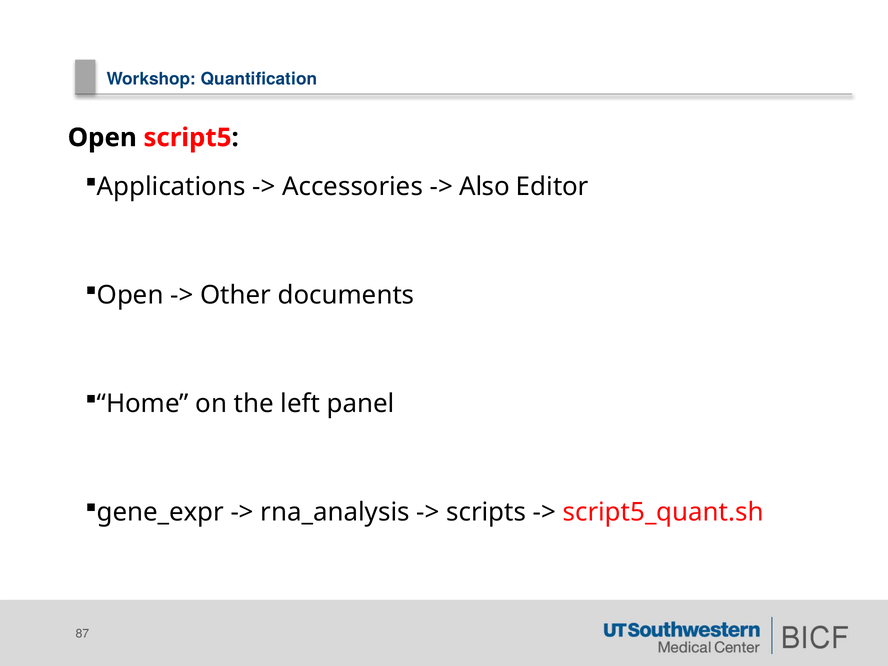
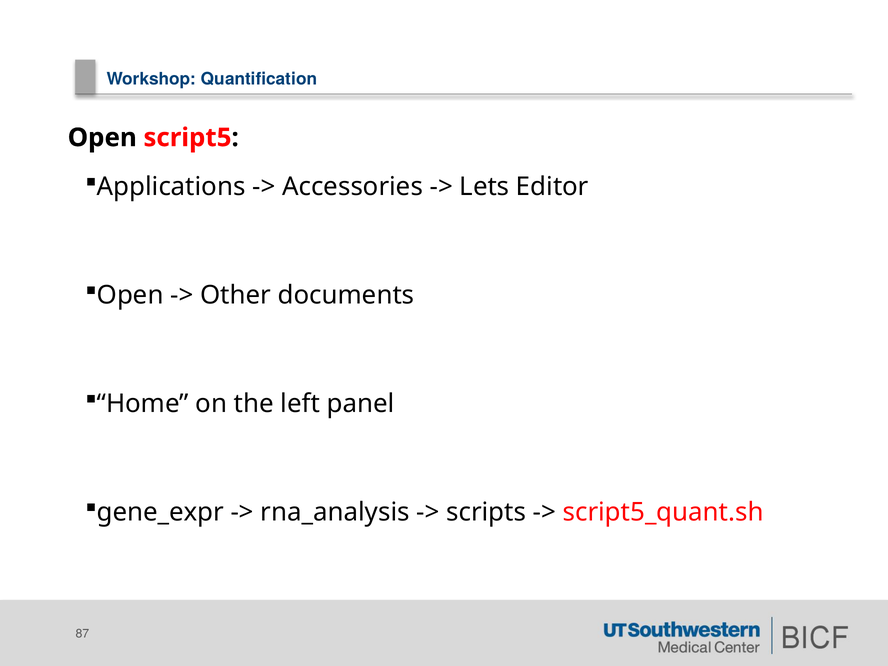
Also: Also -> Lets
